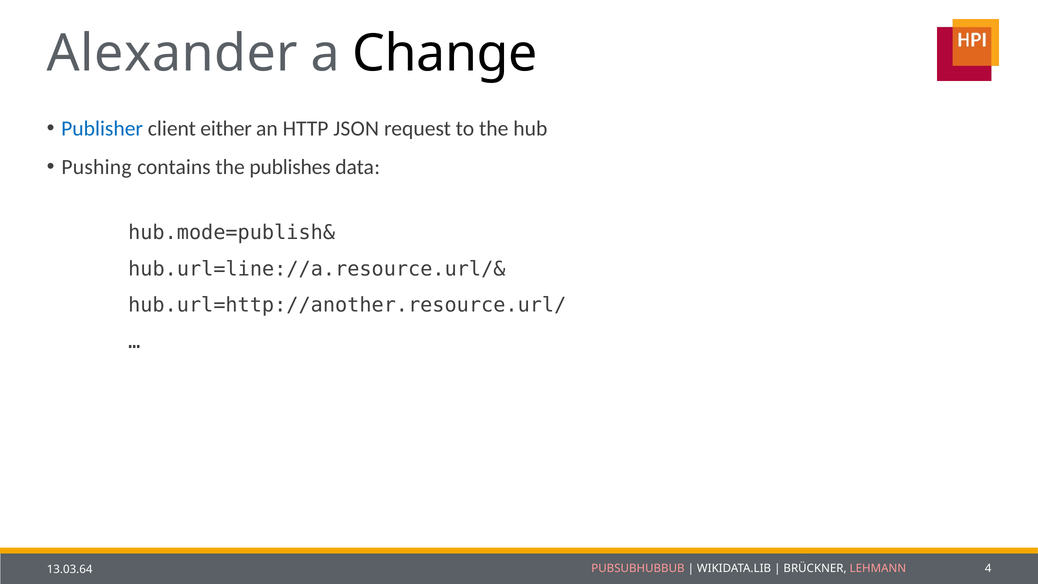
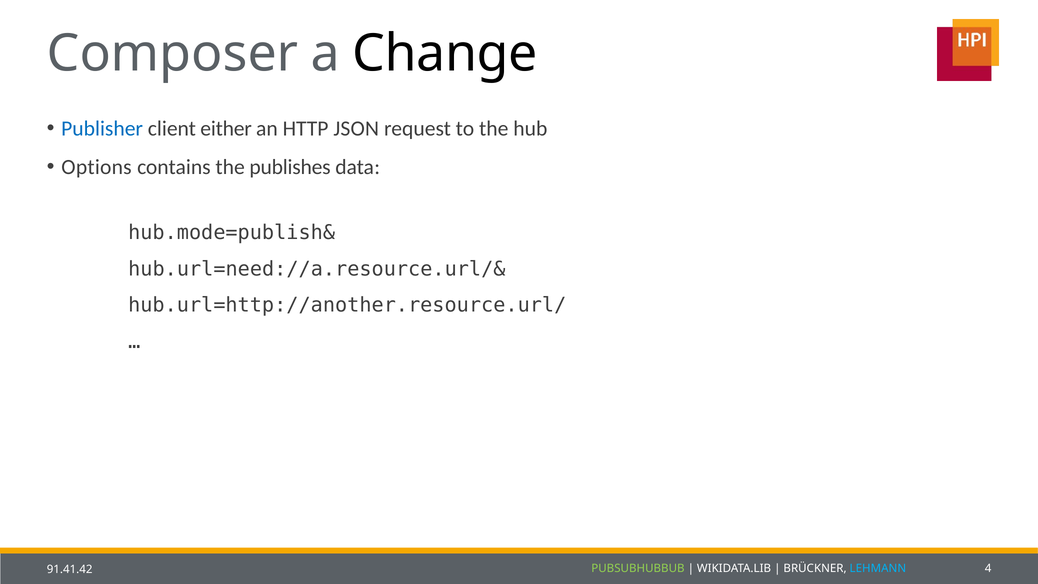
Alexander: Alexander -> Composer
Pushing: Pushing -> Options
hub.url=line://a.resource.url/&: hub.url=line://a.resource.url/& -> hub.url=need://a.resource.url/&
PUBSUBHUBBUB colour: pink -> light green
LEHMANN colour: pink -> light blue
13.03.64: 13.03.64 -> 91.41.42
